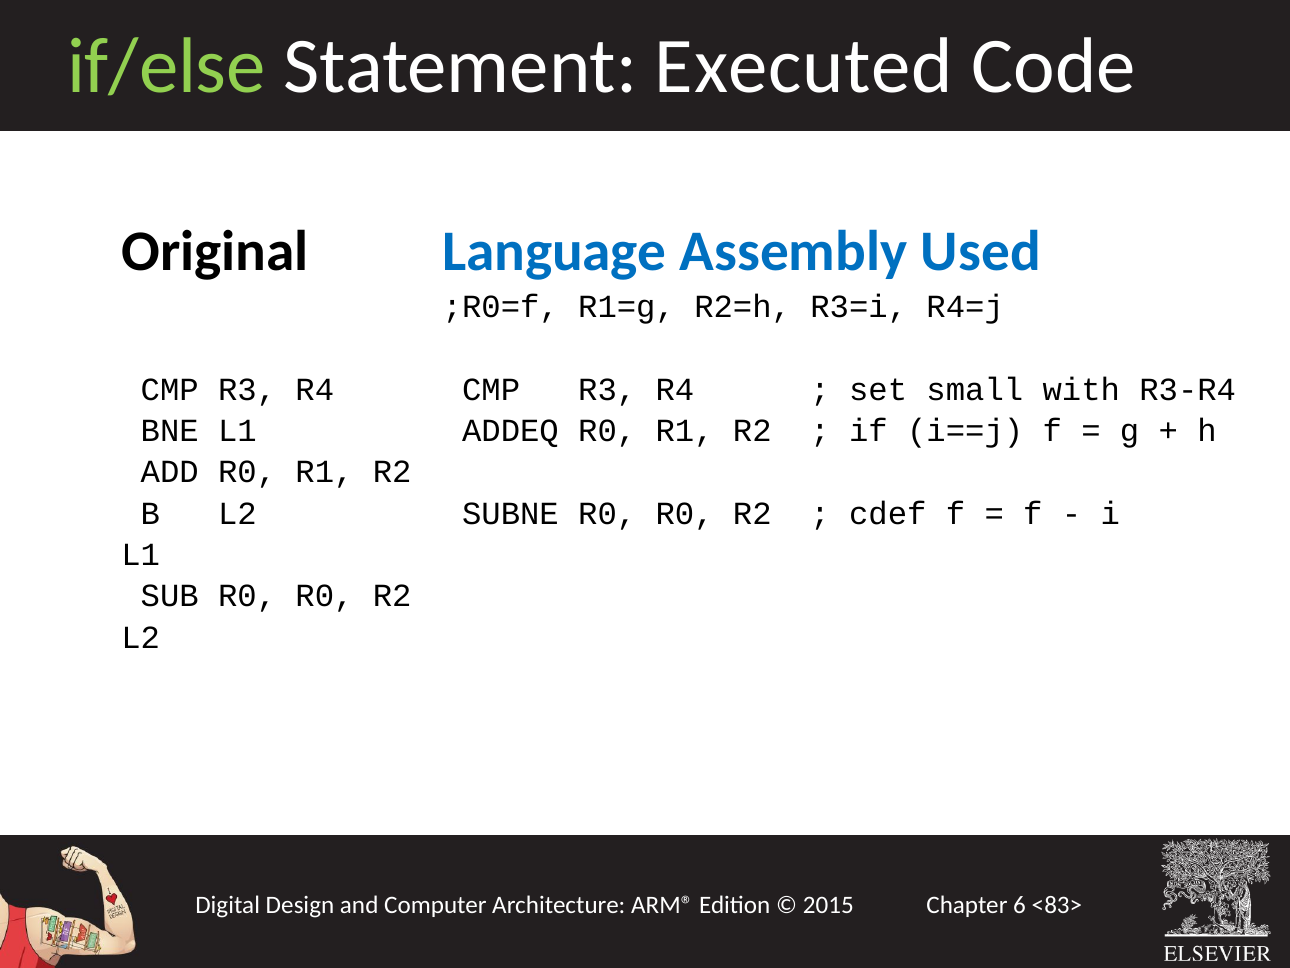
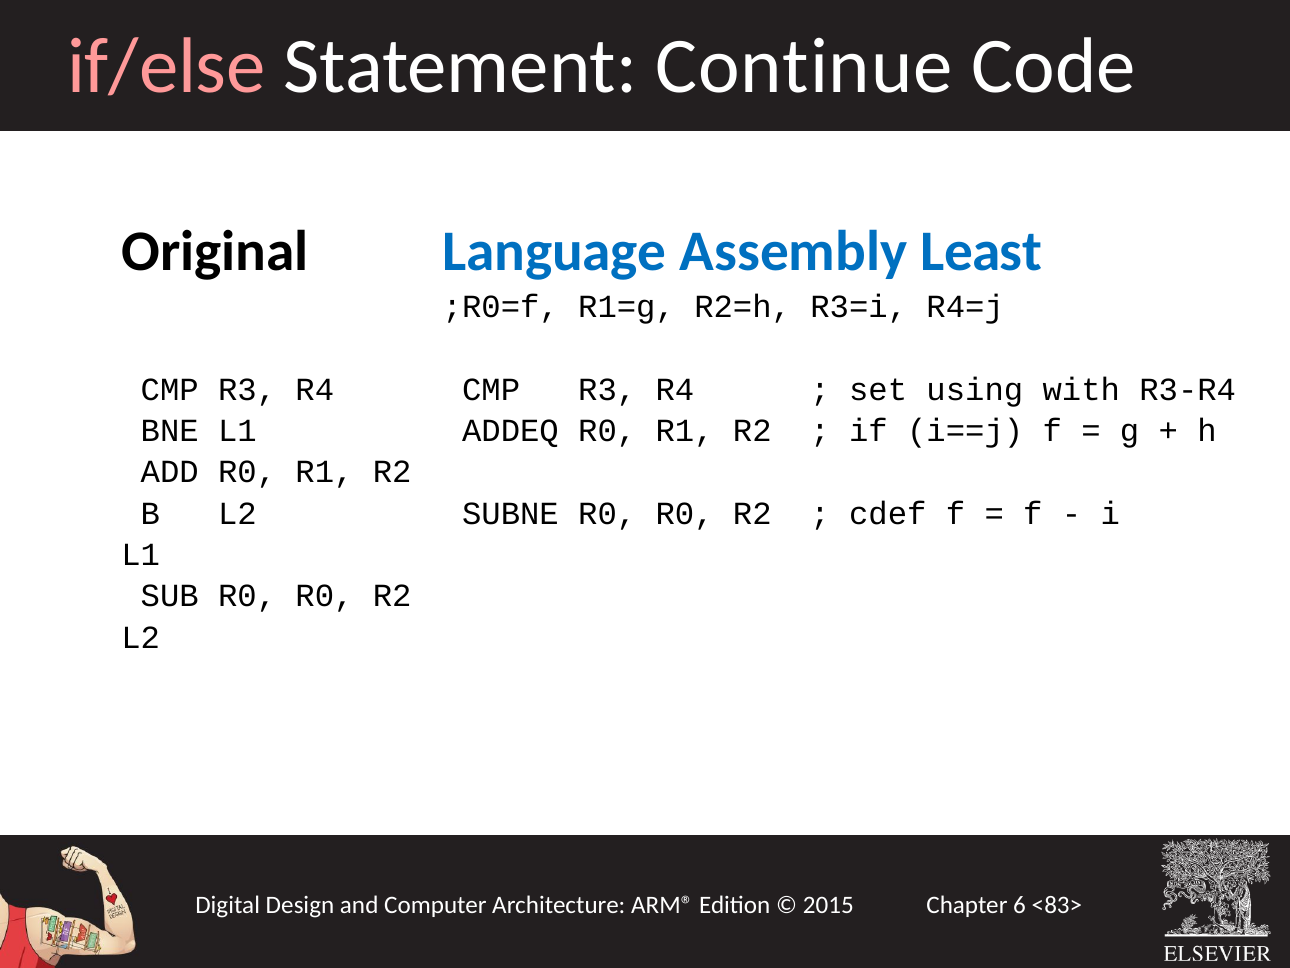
if/else colour: light green -> pink
Executed: Executed -> Continue
Used: Used -> Least
small: small -> using
